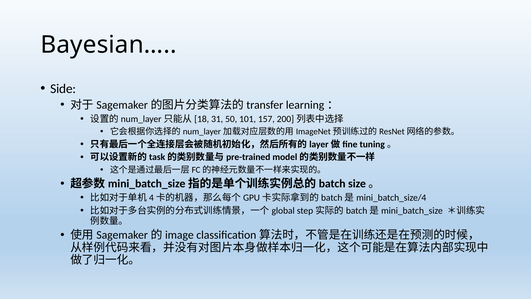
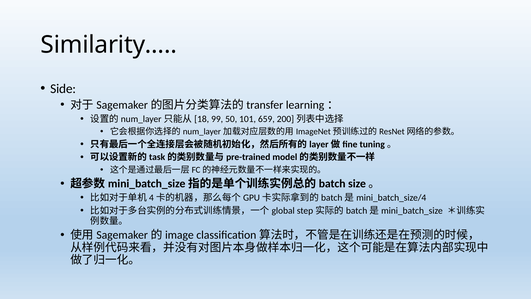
Bayesian…: Bayesian… -> Similarity…
31: 31 -> 99
157: 157 -> 659
